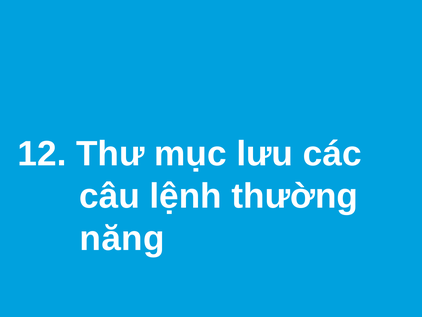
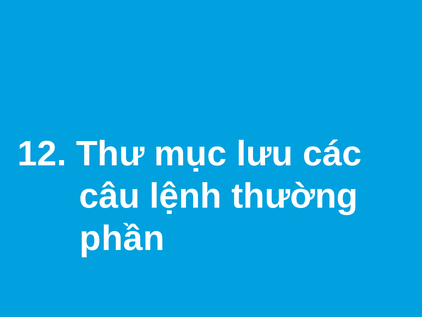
năng: năng -> phần
